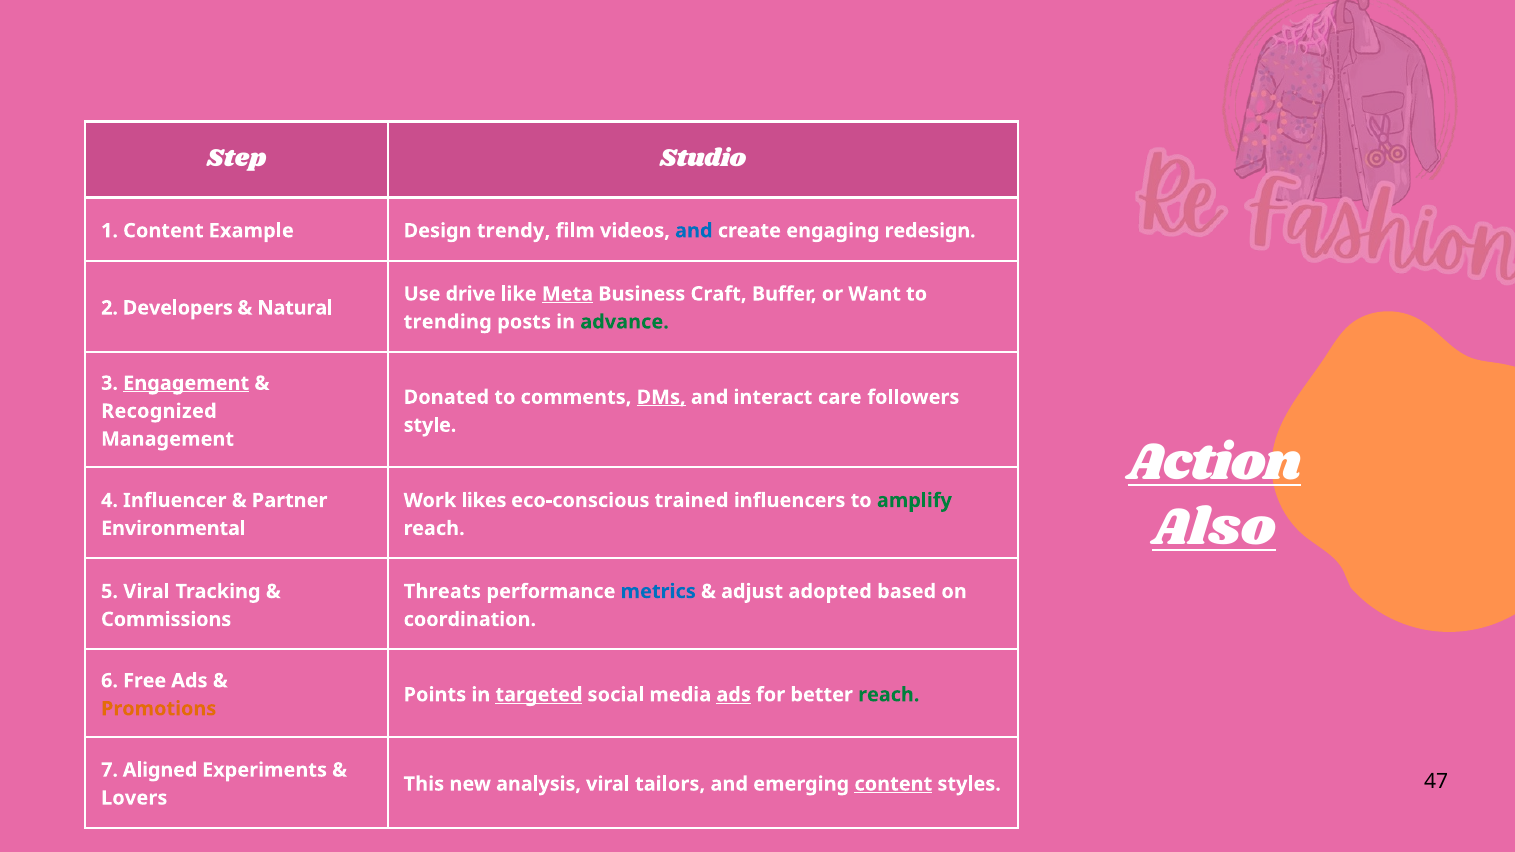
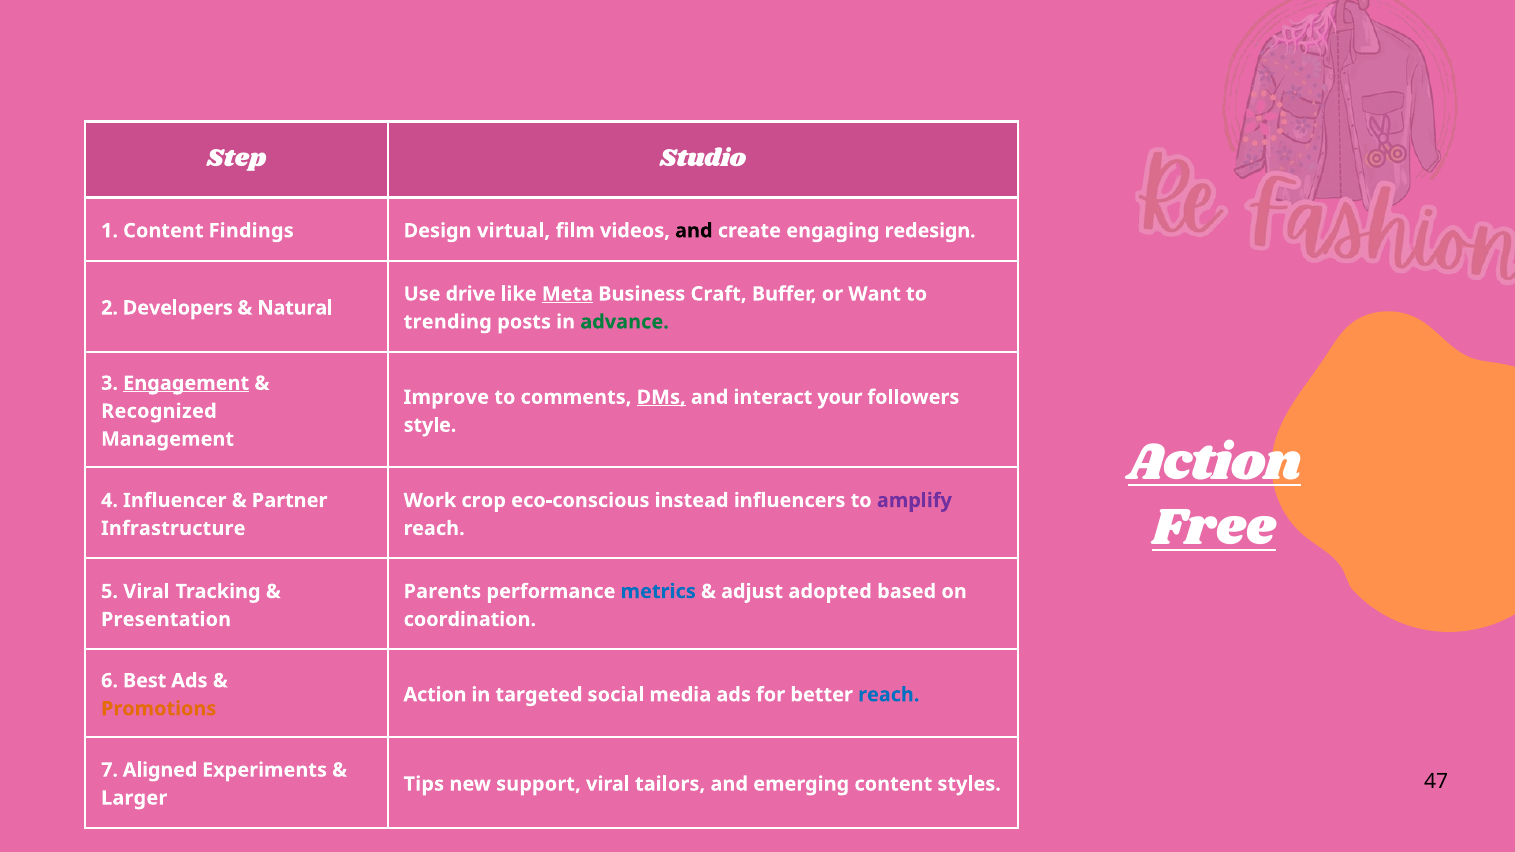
Example: Example -> Findings
trendy: trendy -> virtual
and at (694, 231) colour: blue -> black
Donated: Donated -> Improve
care: care -> your
likes: likes -> crop
trained: trained -> instead
amplify colour: green -> purple
Also: Also -> Free
Environmental: Environmental -> Infrastructure
Threats: Threats -> Parents
Commissions: Commissions -> Presentation
Free: Free -> Best
Points at (435, 695): Points -> Action
targeted underline: present -> none
ads at (734, 695) underline: present -> none
reach at (889, 695) colour: green -> blue
Lovers: Lovers -> Larger
This: This -> Tips
analysis: analysis -> support
content at (893, 784) underline: present -> none
